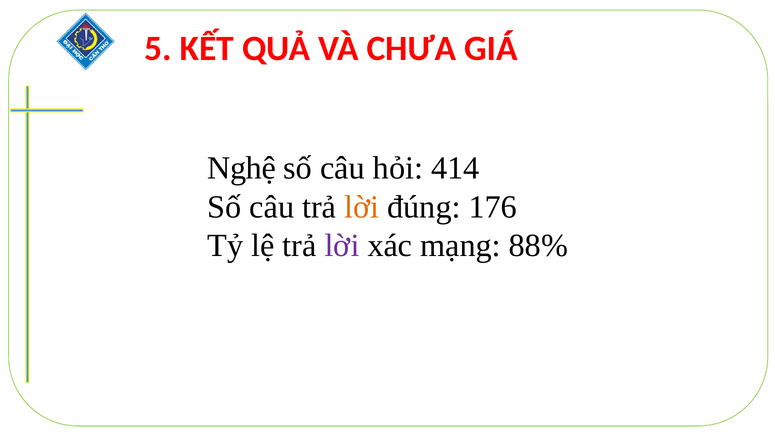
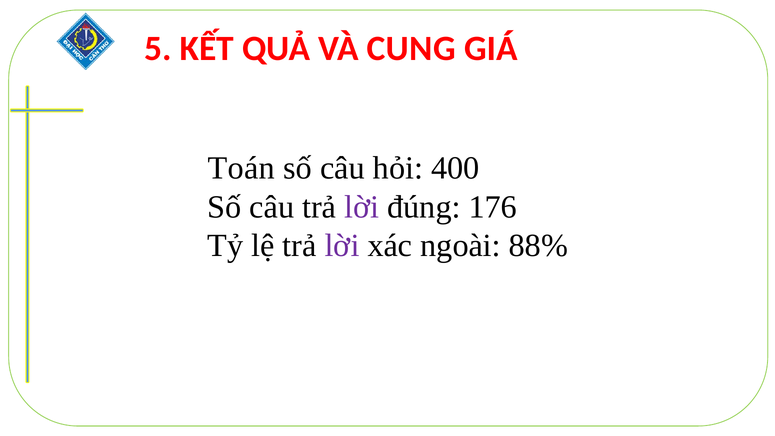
CHƯA: CHƯA -> CUNG
Nghệ: Nghệ -> Toán
414: 414 -> 400
lời at (362, 207) colour: orange -> purple
mạng: mạng -> ngoài
